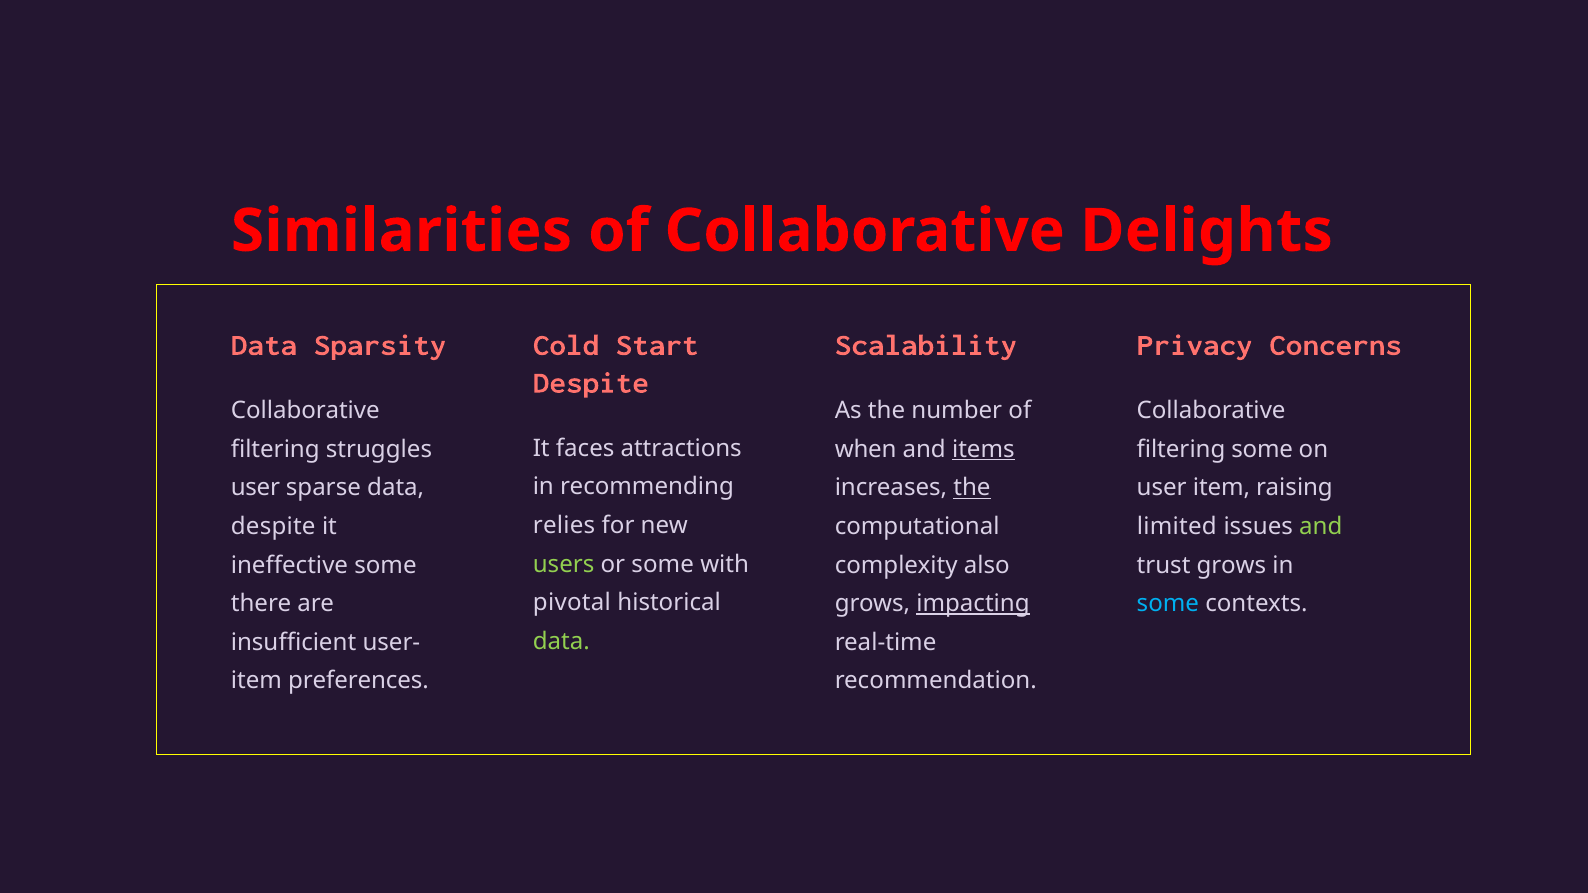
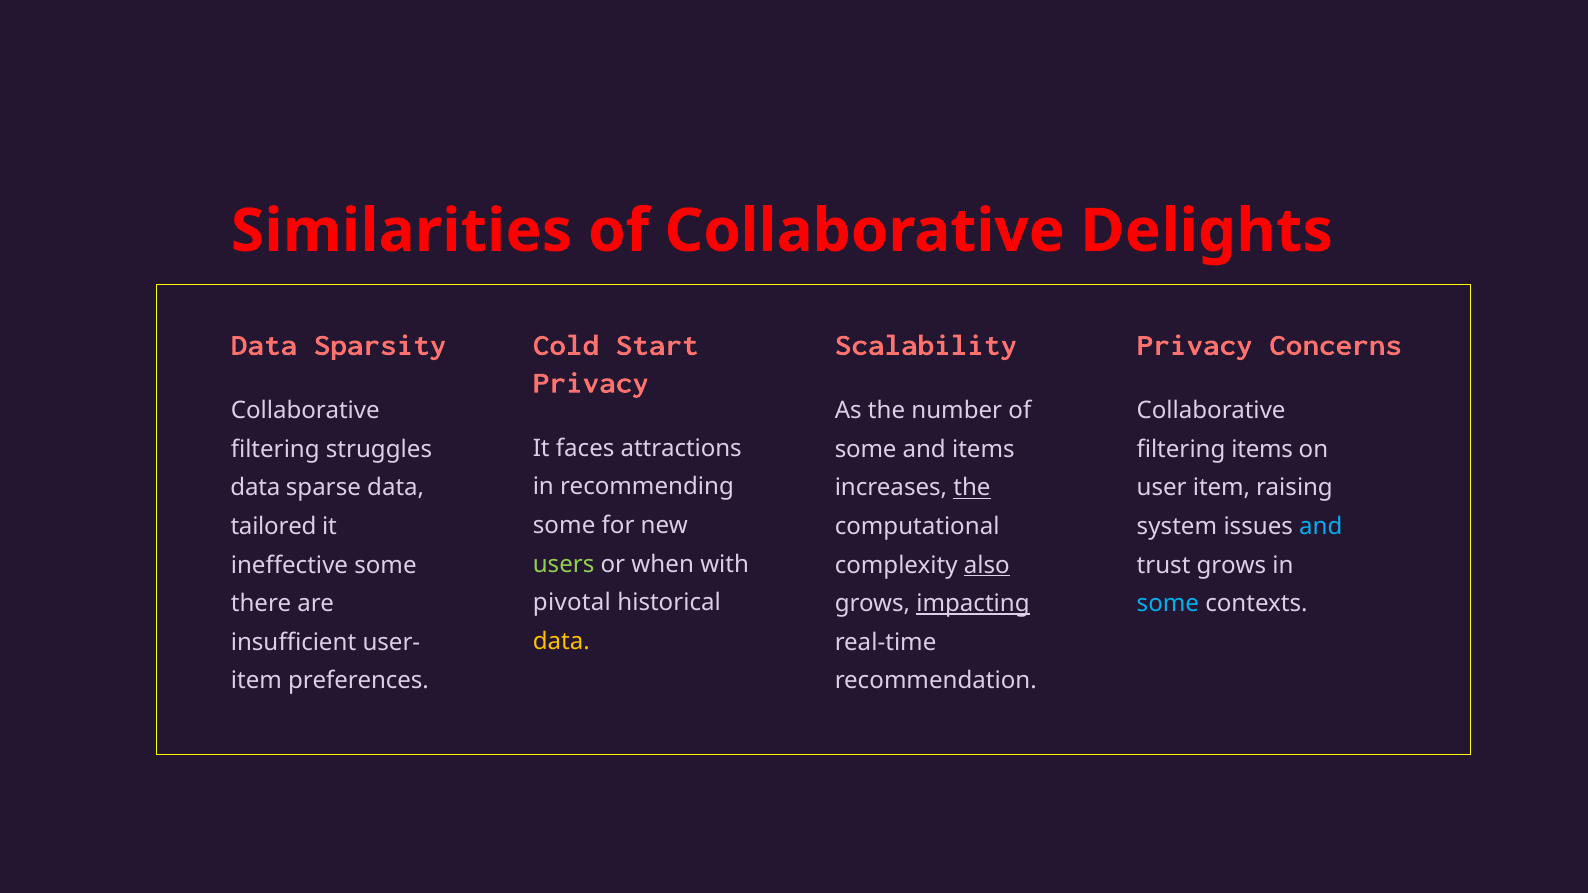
Despite at (591, 383): Despite -> Privacy
when at (866, 449): when -> some
items at (983, 449) underline: present -> none
filtering some: some -> items
user at (255, 488): user -> data
relies at (564, 526): relies -> some
despite at (273, 527): despite -> tailored
limited: limited -> system
and at (1321, 527) colour: light green -> light blue
or some: some -> when
also underline: none -> present
data at (561, 642) colour: light green -> yellow
